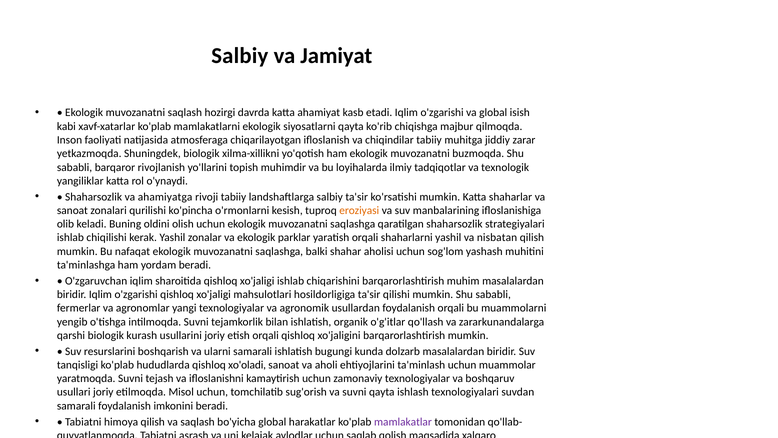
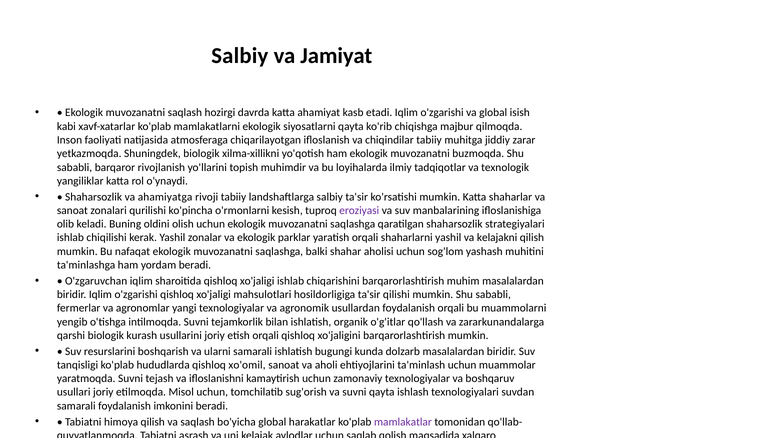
eroziyasi colour: orange -> purple
nisbatan: nisbatan -> kelajakni
xo'oladi: xo'oladi -> xo'omil
